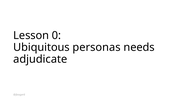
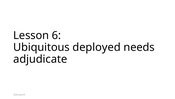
0: 0 -> 6
personas: personas -> deployed
